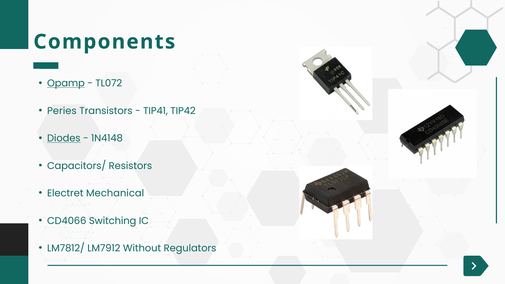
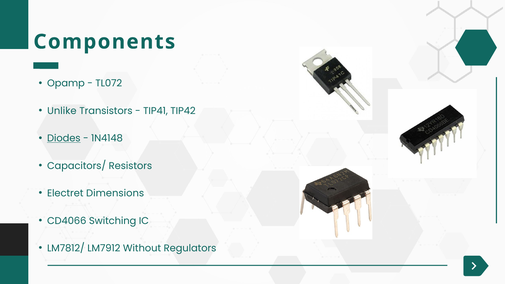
Opamp underline: present -> none
Peries: Peries -> Unlike
Mechanical: Mechanical -> Dimensions
